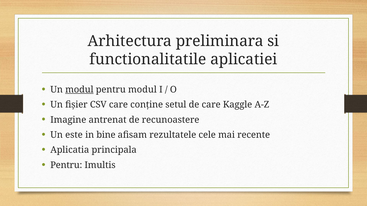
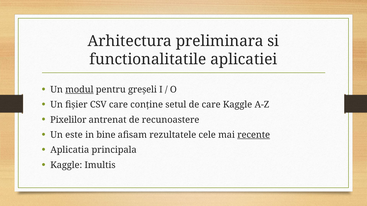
pentru modul: modul -> greșeli
Imagine: Imagine -> Pixelilor
recente underline: none -> present
Pentru at (66, 165): Pentru -> Kaggle
